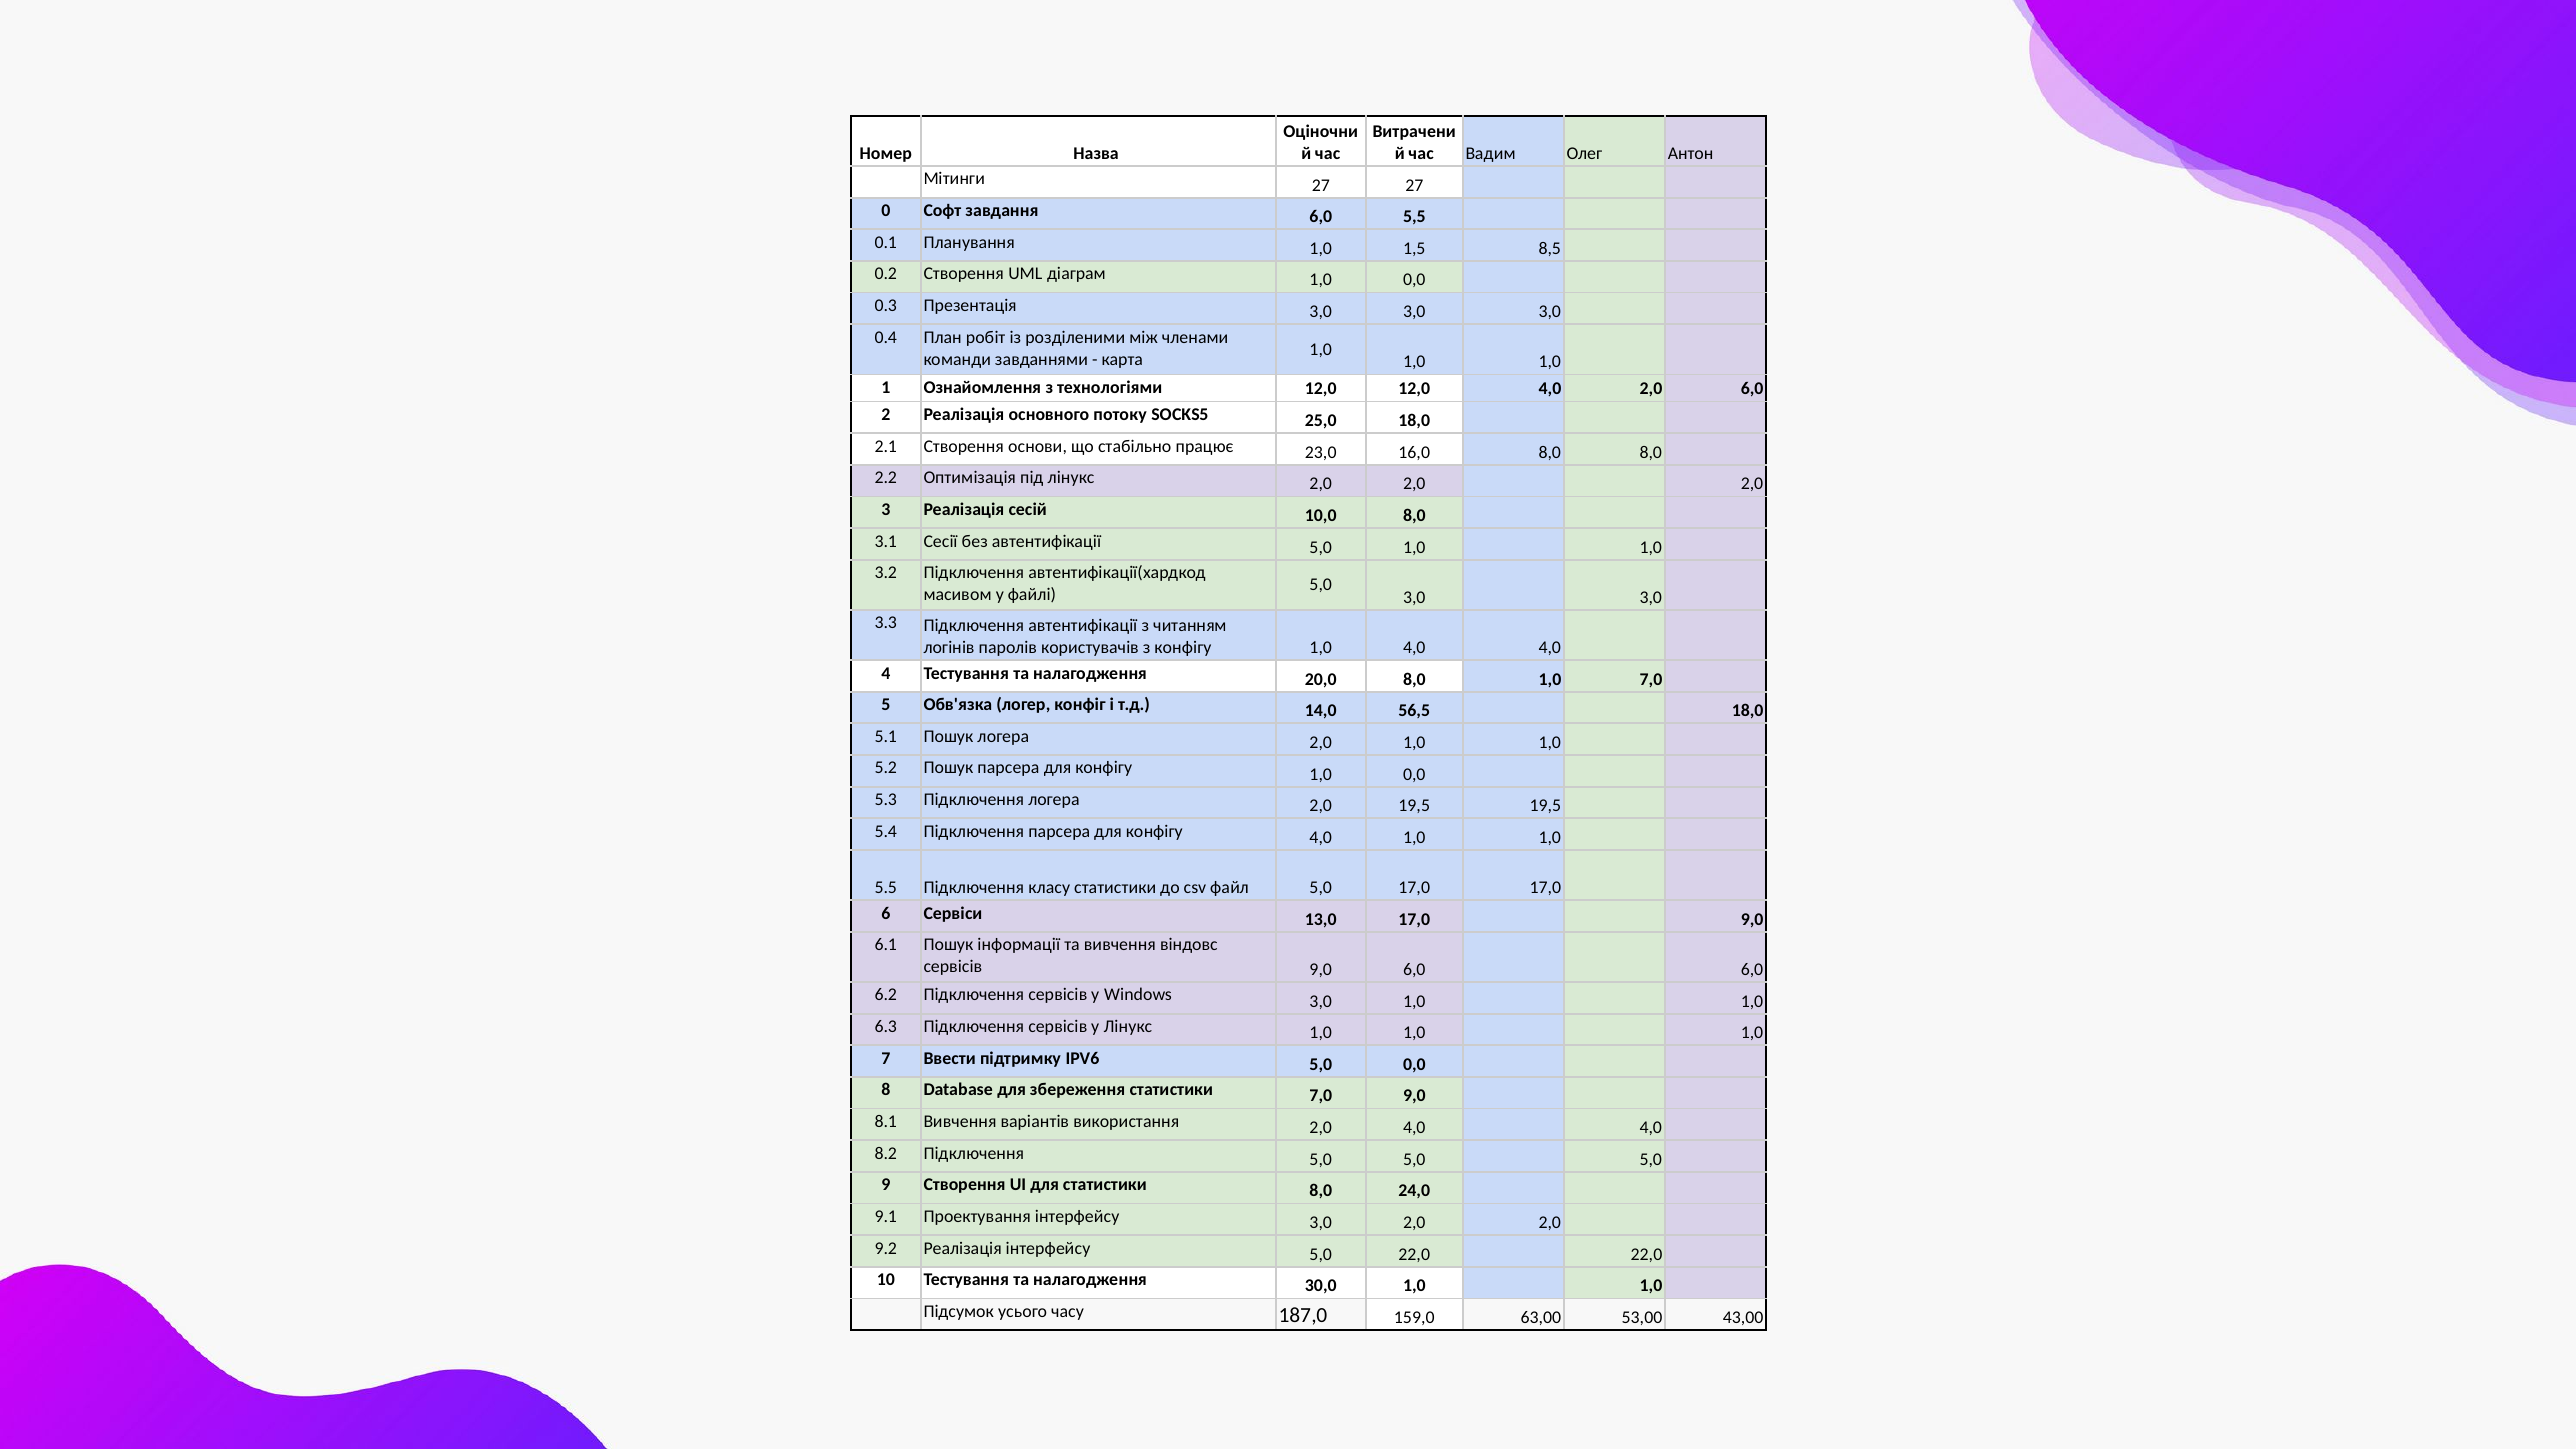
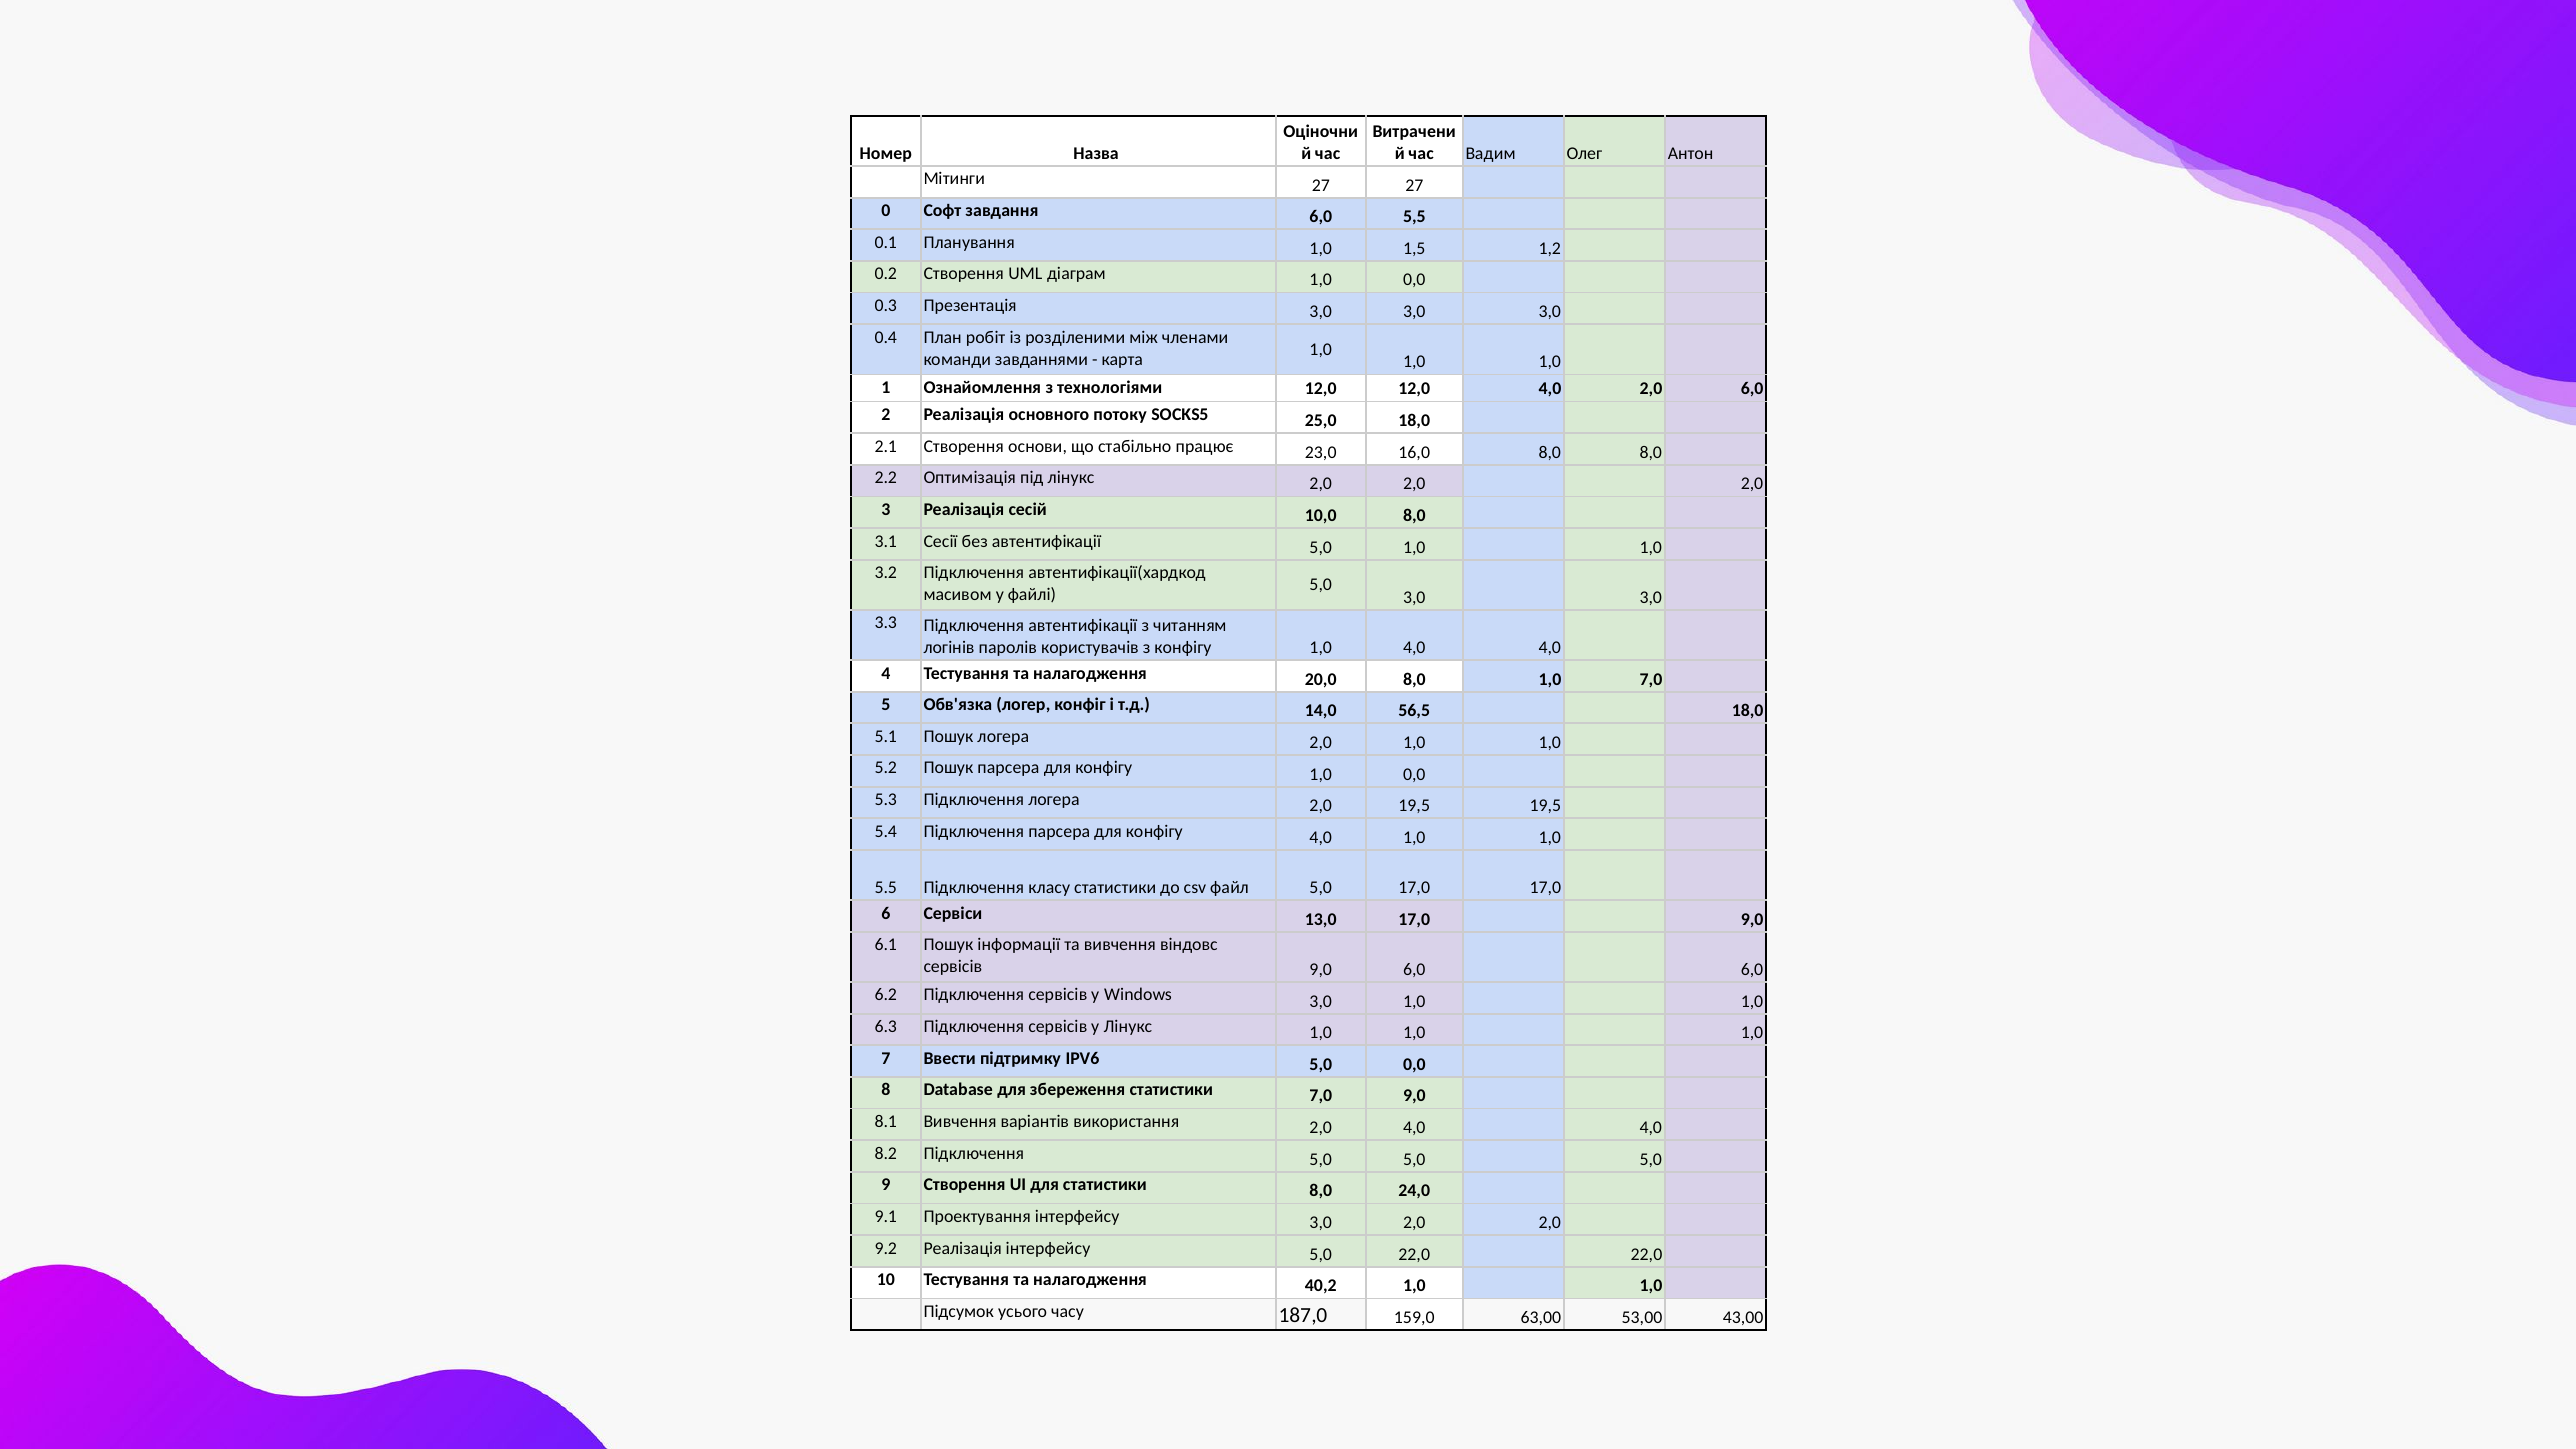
8,5: 8,5 -> 1,2
30,0: 30,0 -> 40,2
